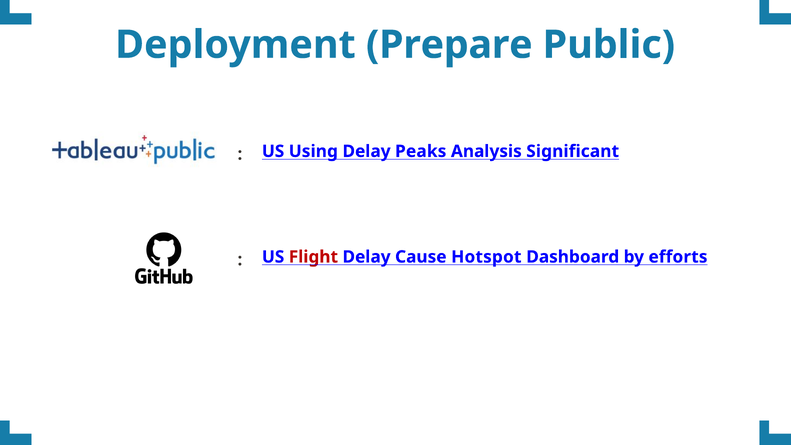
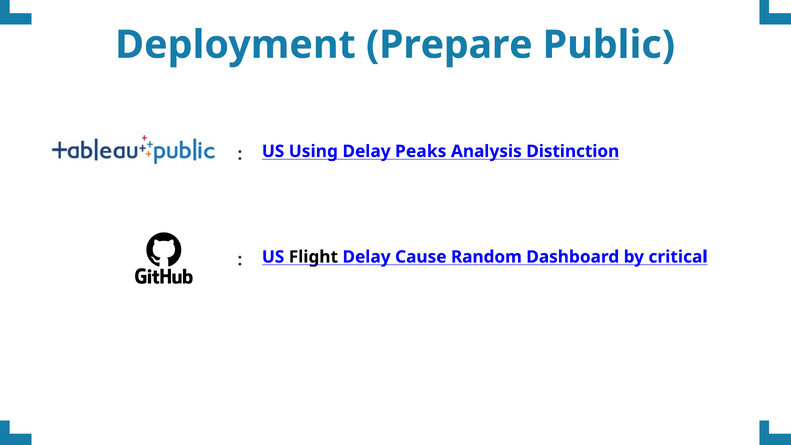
Significant: Significant -> Distinction
Flight colour: red -> black
Hotspot: Hotspot -> Random
efforts: efforts -> critical
